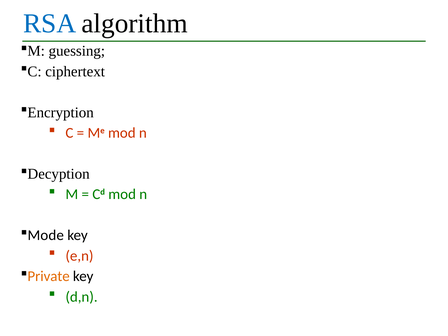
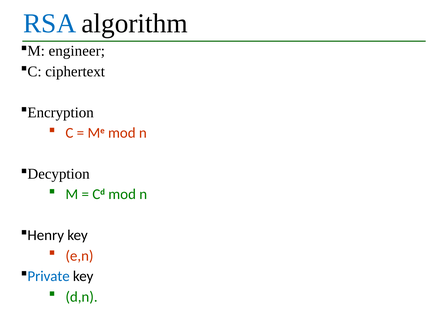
guessing: guessing -> engineer
Mode: Mode -> Henry
Private colour: orange -> blue
